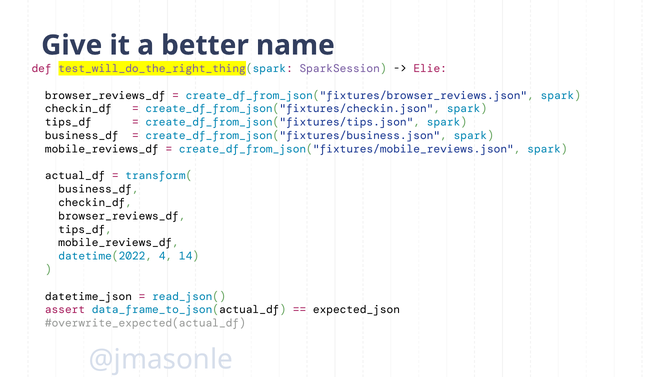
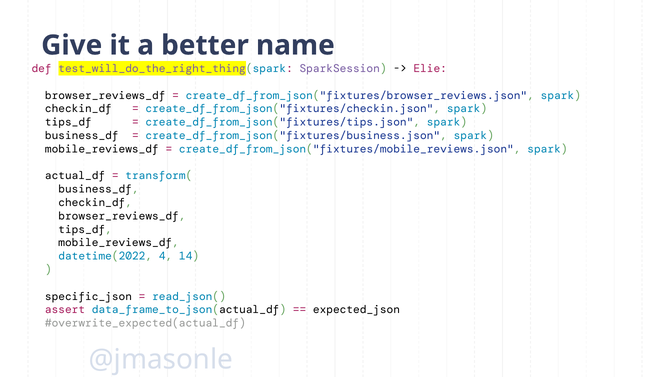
datetime_json: datetime_json -> specific_json
